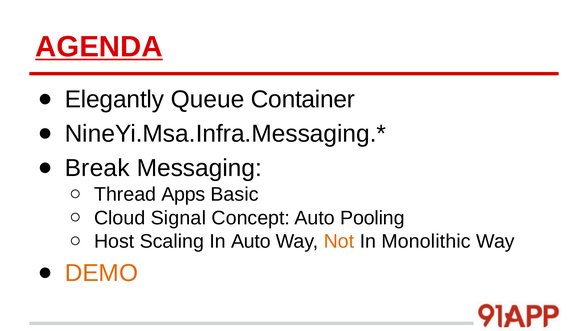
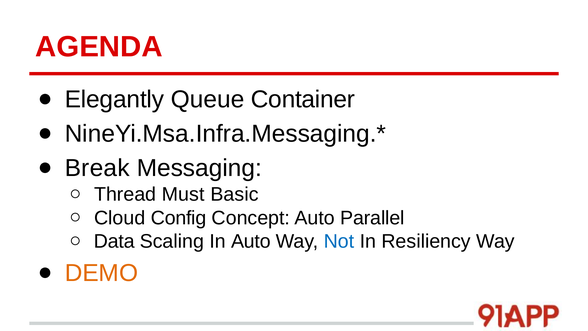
AGENDA underline: present -> none
Apps: Apps -> Must
Signal: Signal -> Config
Pooling: Pooling -> Parallel
Host: Host -> Data
Not colour: orange -> blue
Monolithic: Monolithic -> Resiliency
